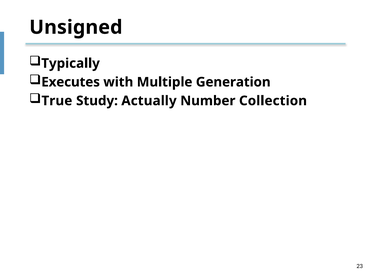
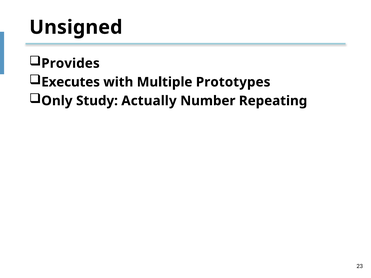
Typically: Typically -> Provides
Generation: Generation -> Prototypes
True: True -> Only
Collection: Collection -> Repeating
